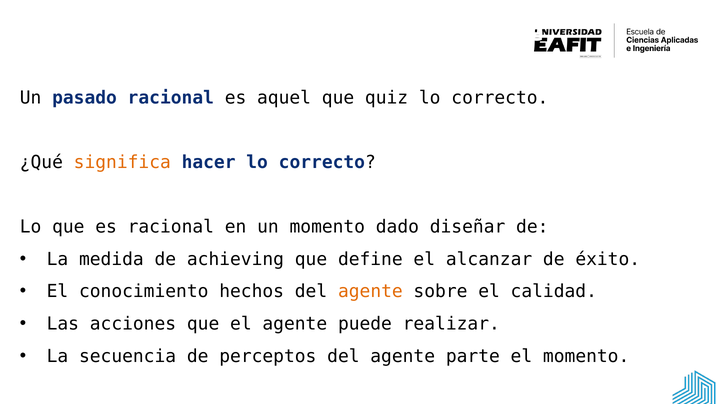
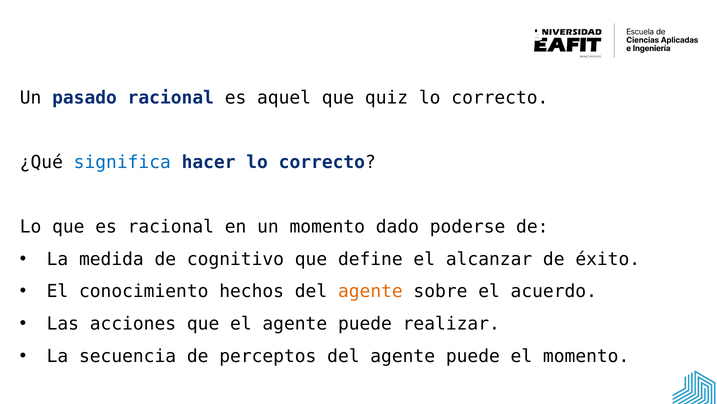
significa colour: orange -> blue
diseñar: diseñar -> poderse
achieving: achieving -> cognitivo
calidad: calidad -> acuerdo
del agente parte: parte -> puede
